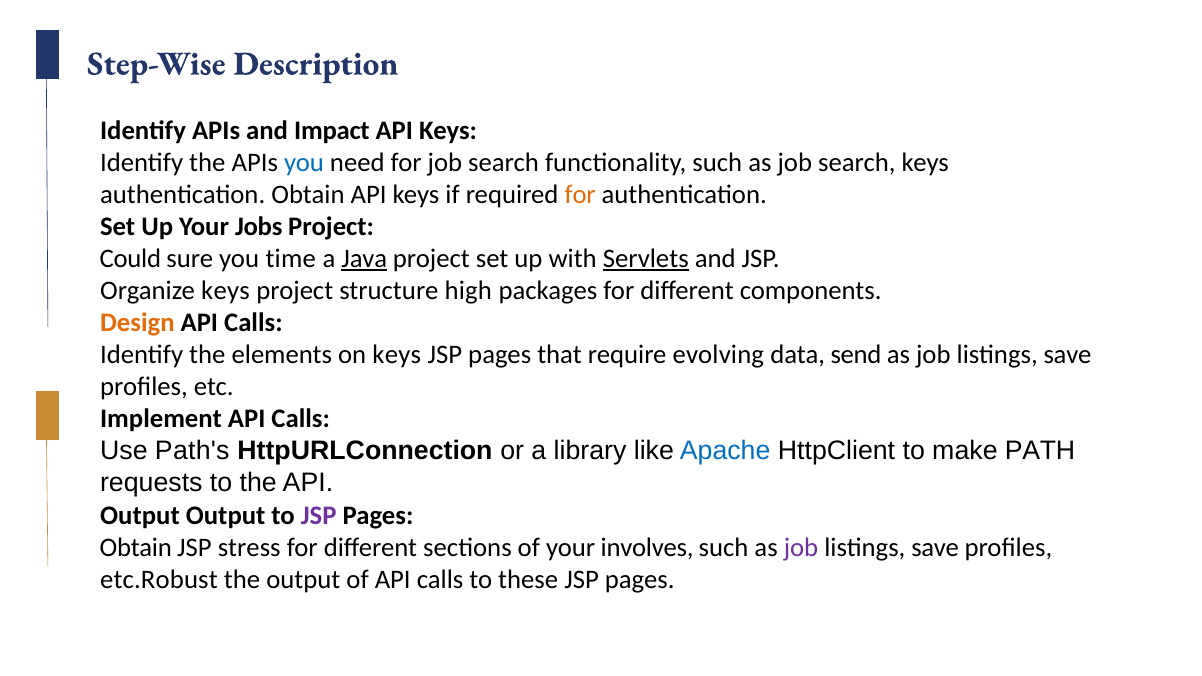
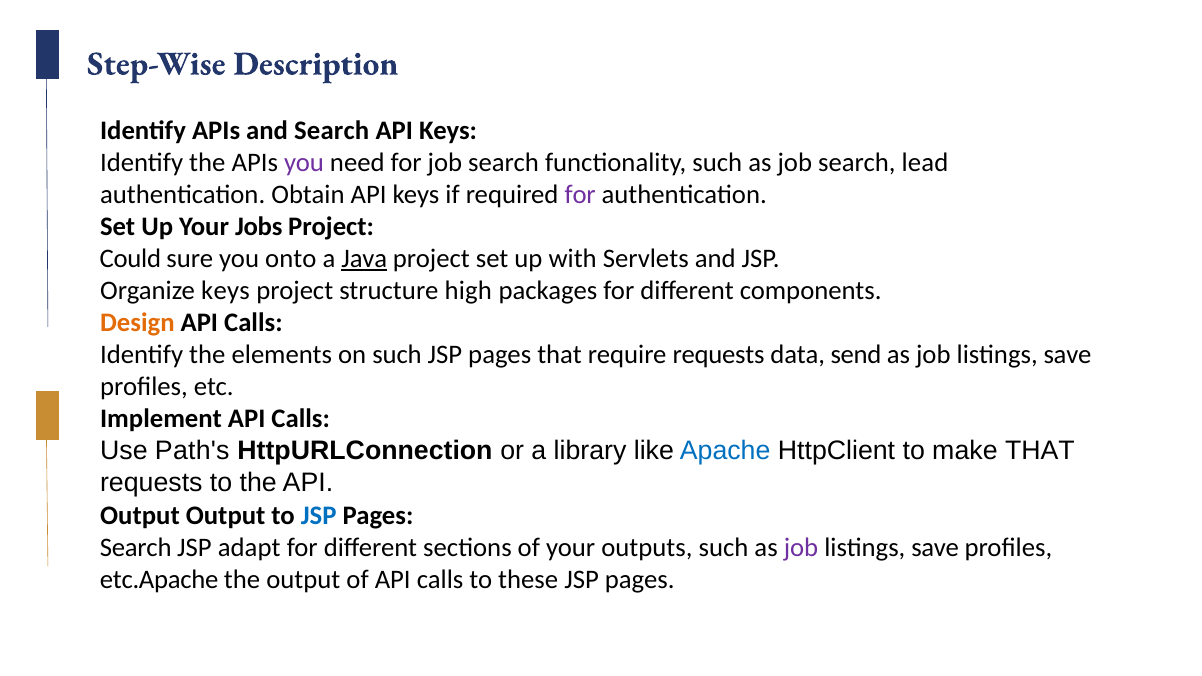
and Impact: Impact -> Search
you at (304, 163) colour: blue -> purple
search keys: keys -> lead
for at (580, 195) colour: orange -> purple
time: time -> onto
Servlets underline: present -> none
on keys: keys -> such
require evolving: evolving -> requests
make PATH: PATH -> THAT
JSP at (319, 515) colour: purple -> blue
Obtain at (136, 547): Obtain -> Search
stress: stress -> adapt
involves: involves -> outputs
etc.Robust: etc.Robust -> etc.Apache
